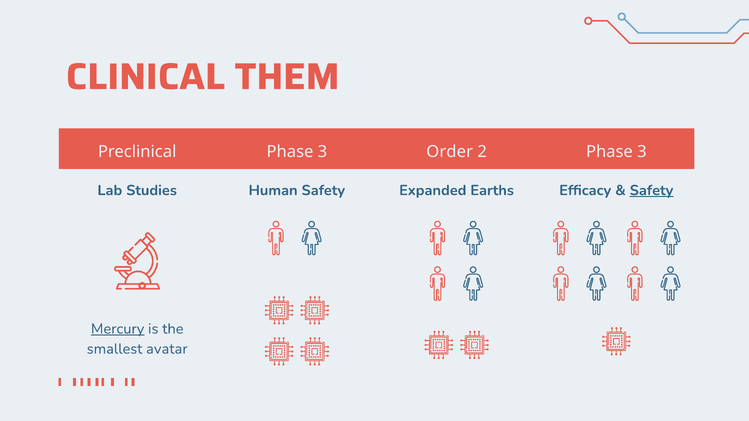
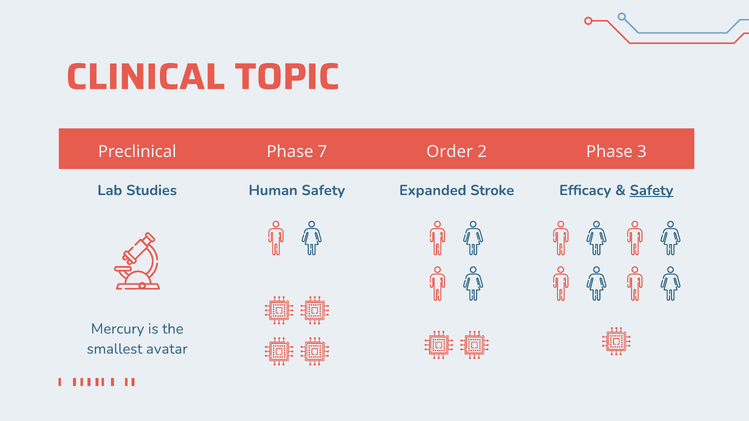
THEM: THEM -> TOPIC
3 at (322, 152): 3 -> 7
Earths: Earths -> Stroke
Mercury underline: present -> none
